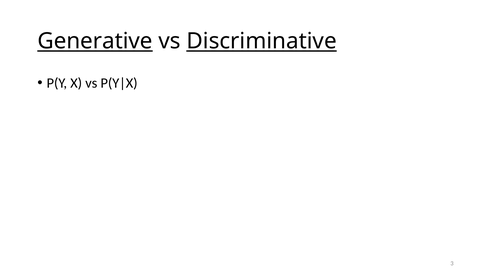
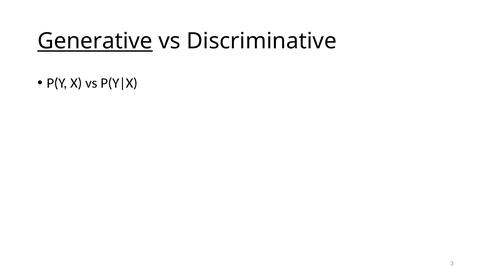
Discriminative underline: present -> none
